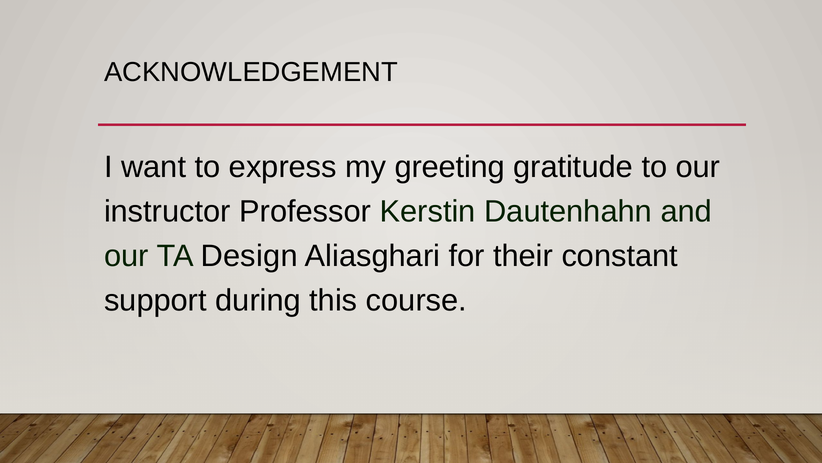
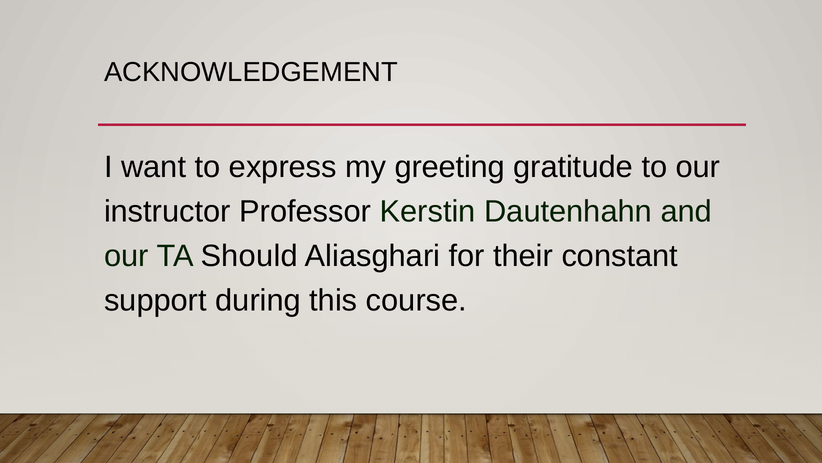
Design: Design -> Should
